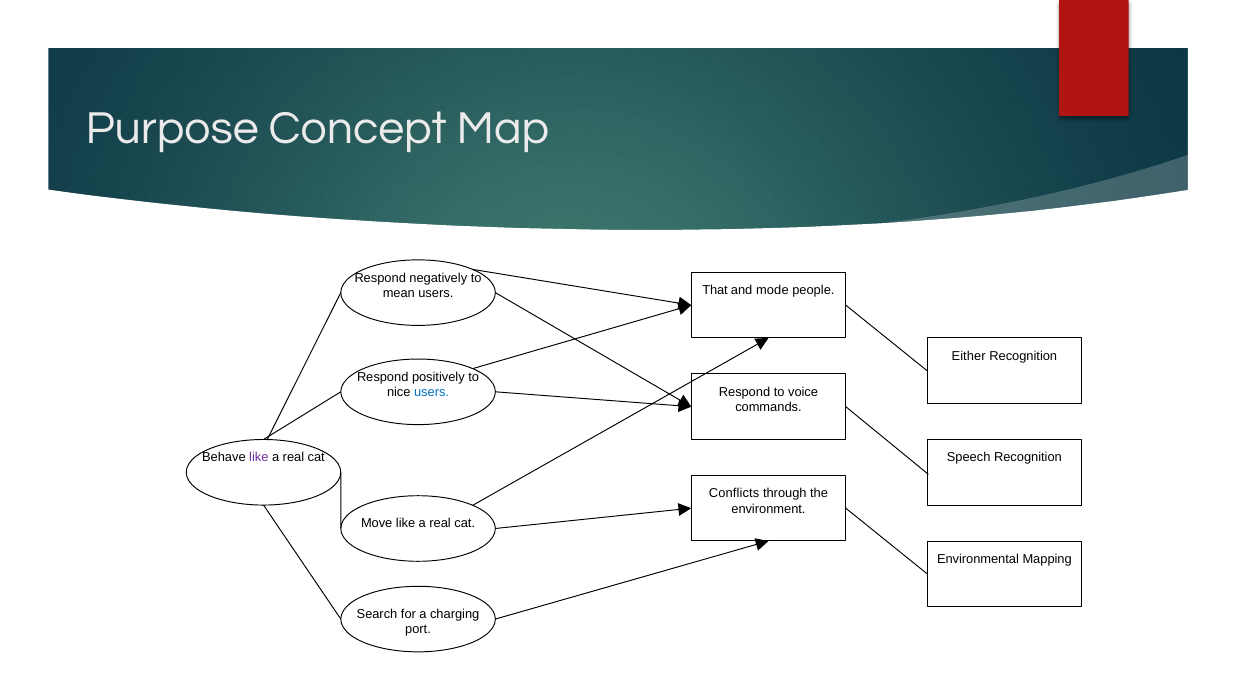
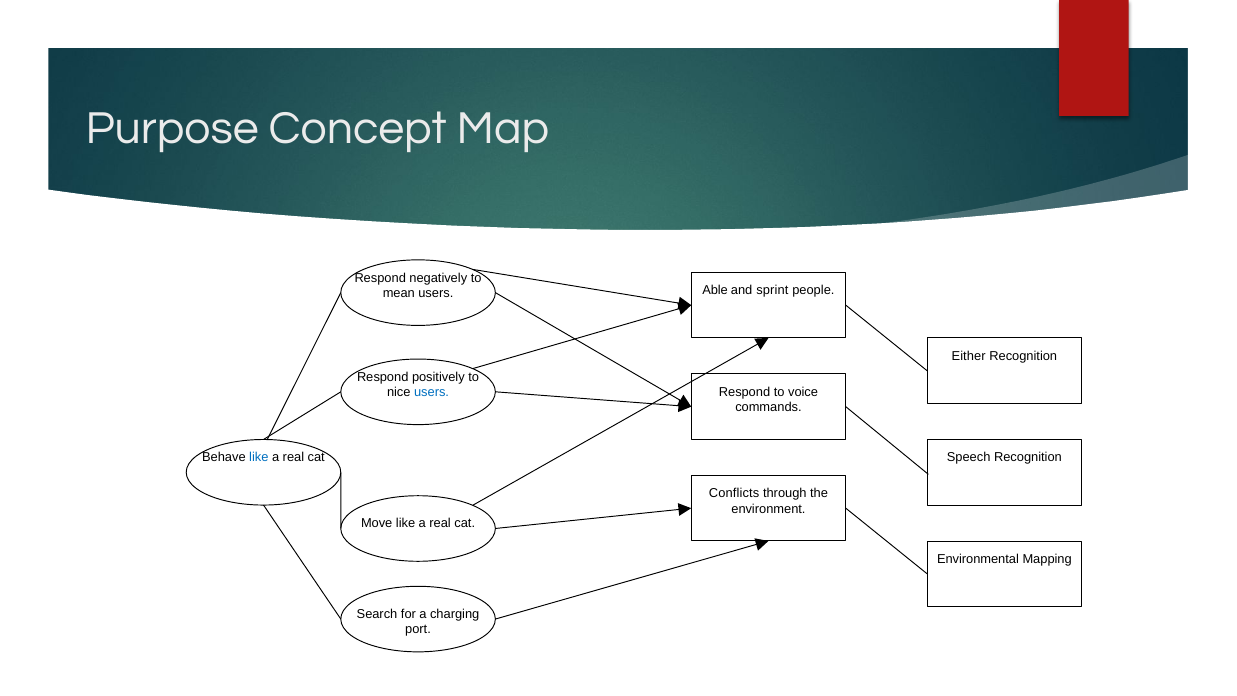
That: That -> Able
mode: mode -> sprint
like at (259, 457) colour: purple -> blue
